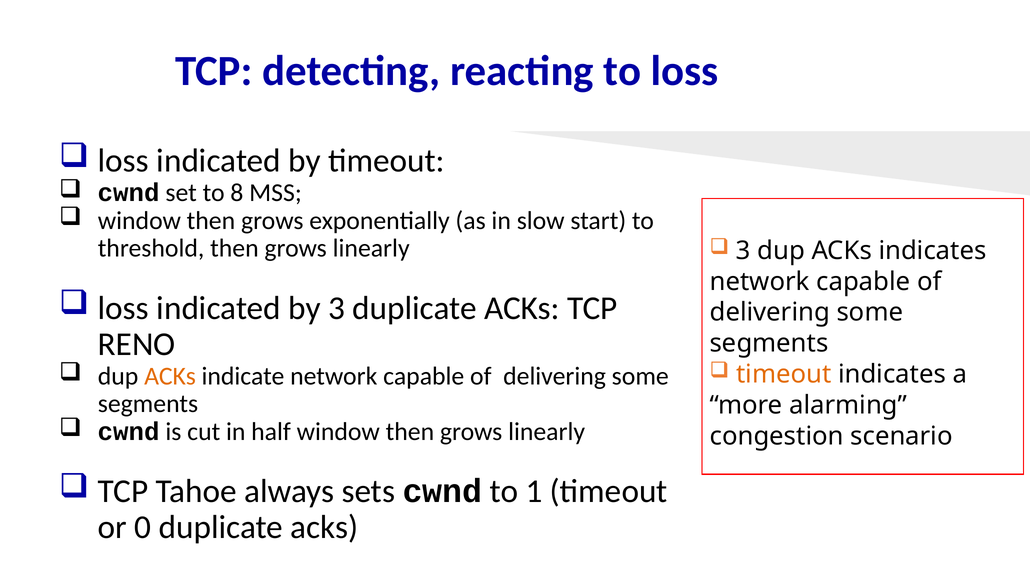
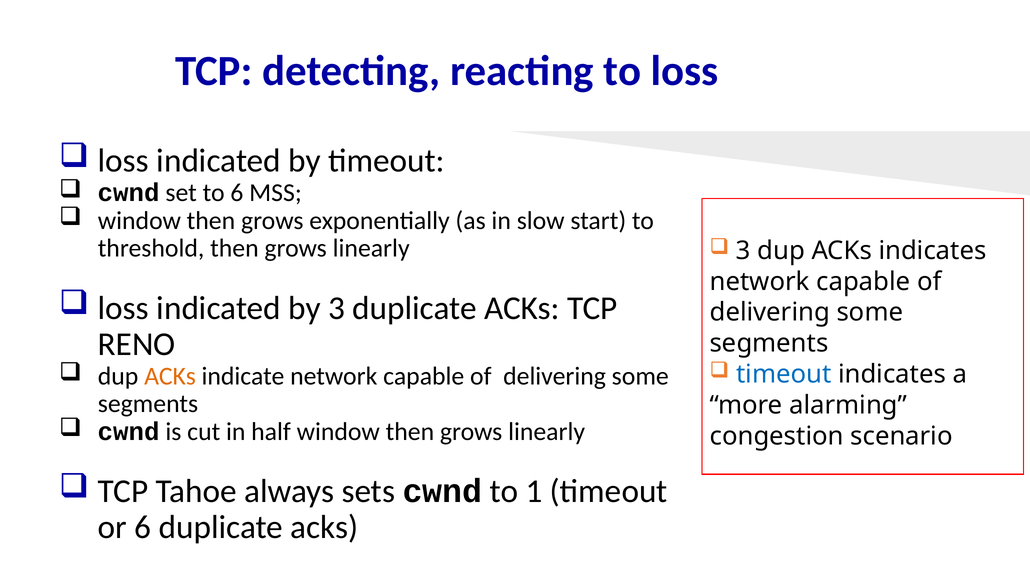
to 8: 8 -> 6
timeout at (784, 374) colour: orange -> blue
or 0: 0 -> 6
